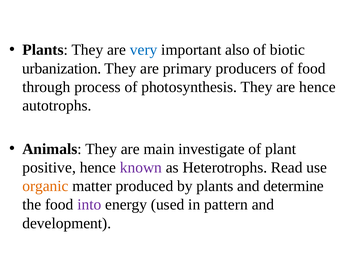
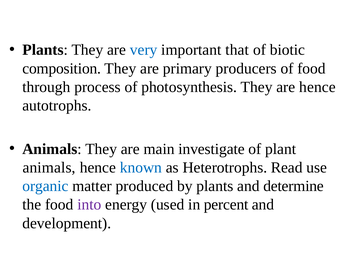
also: also -> that
urbanization: urbanization -> composition
positive at (49, 167): positive -> animals
known colour: purple -> blue
organic colour: orange -> blue
pattern: pattern -> percent
